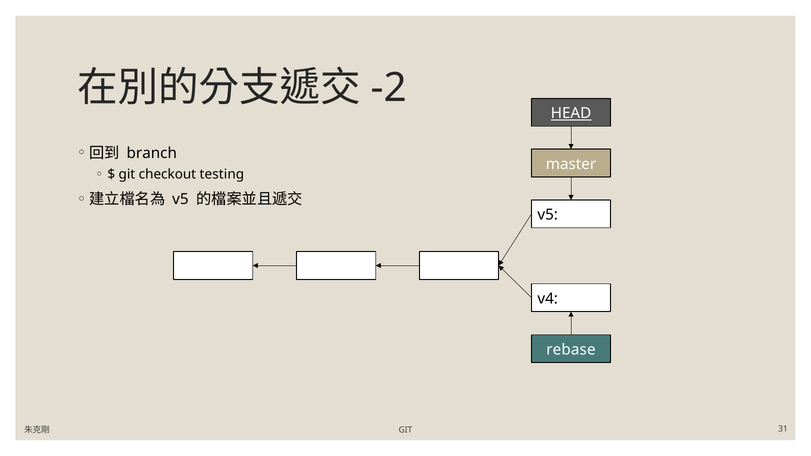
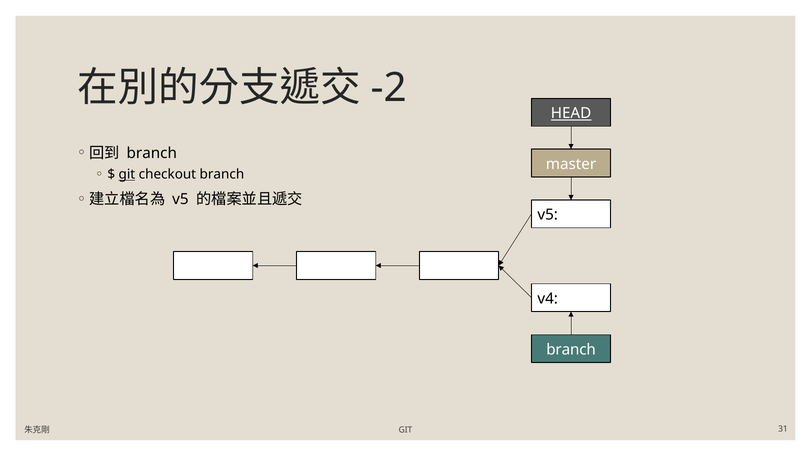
git at (127, 174) underline: none -> present
checkout testing: testing -> branch
rebase at (571, 350): rebase -> branch
